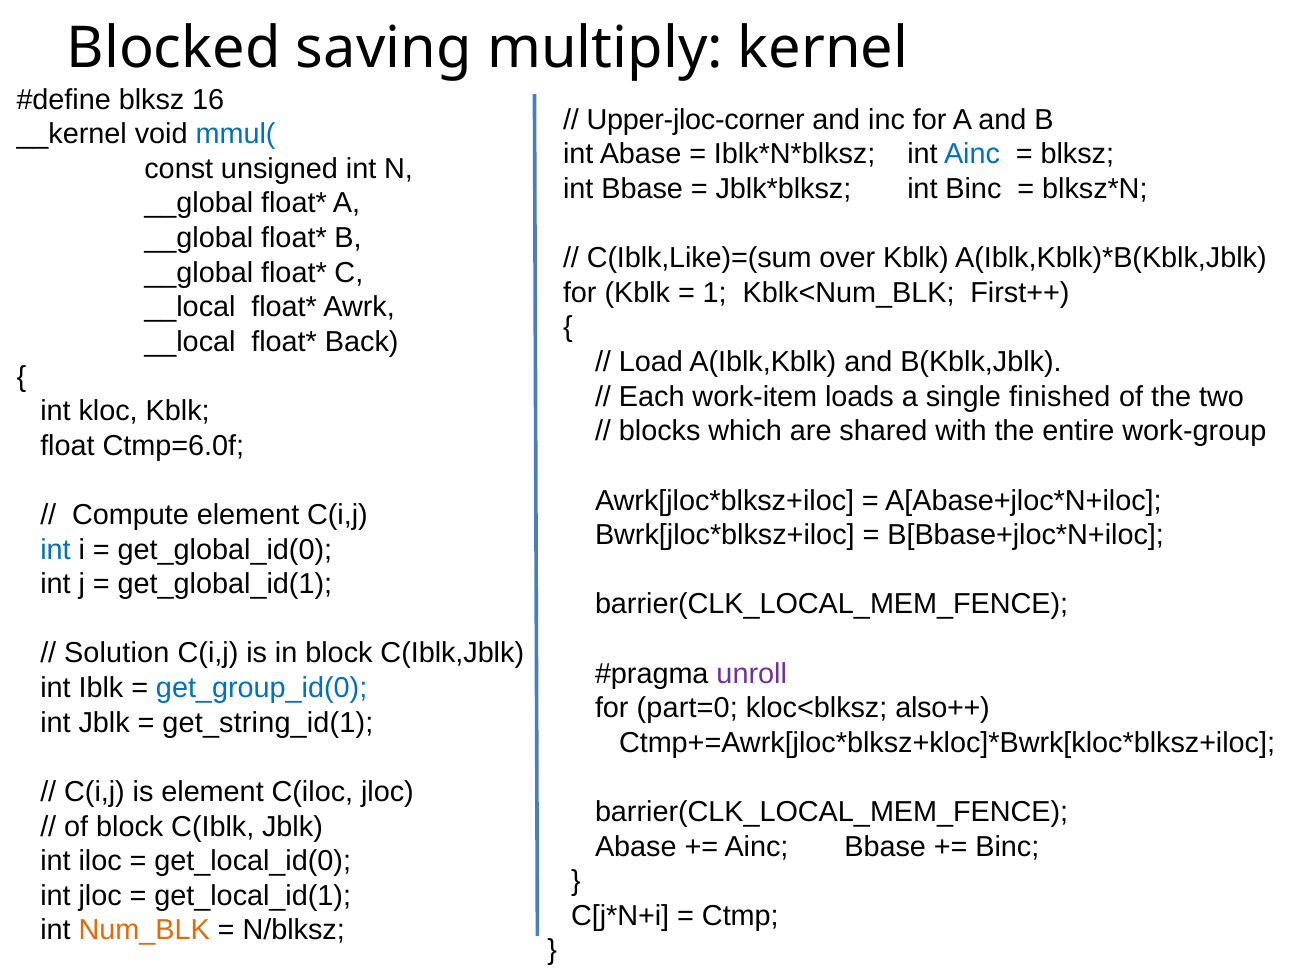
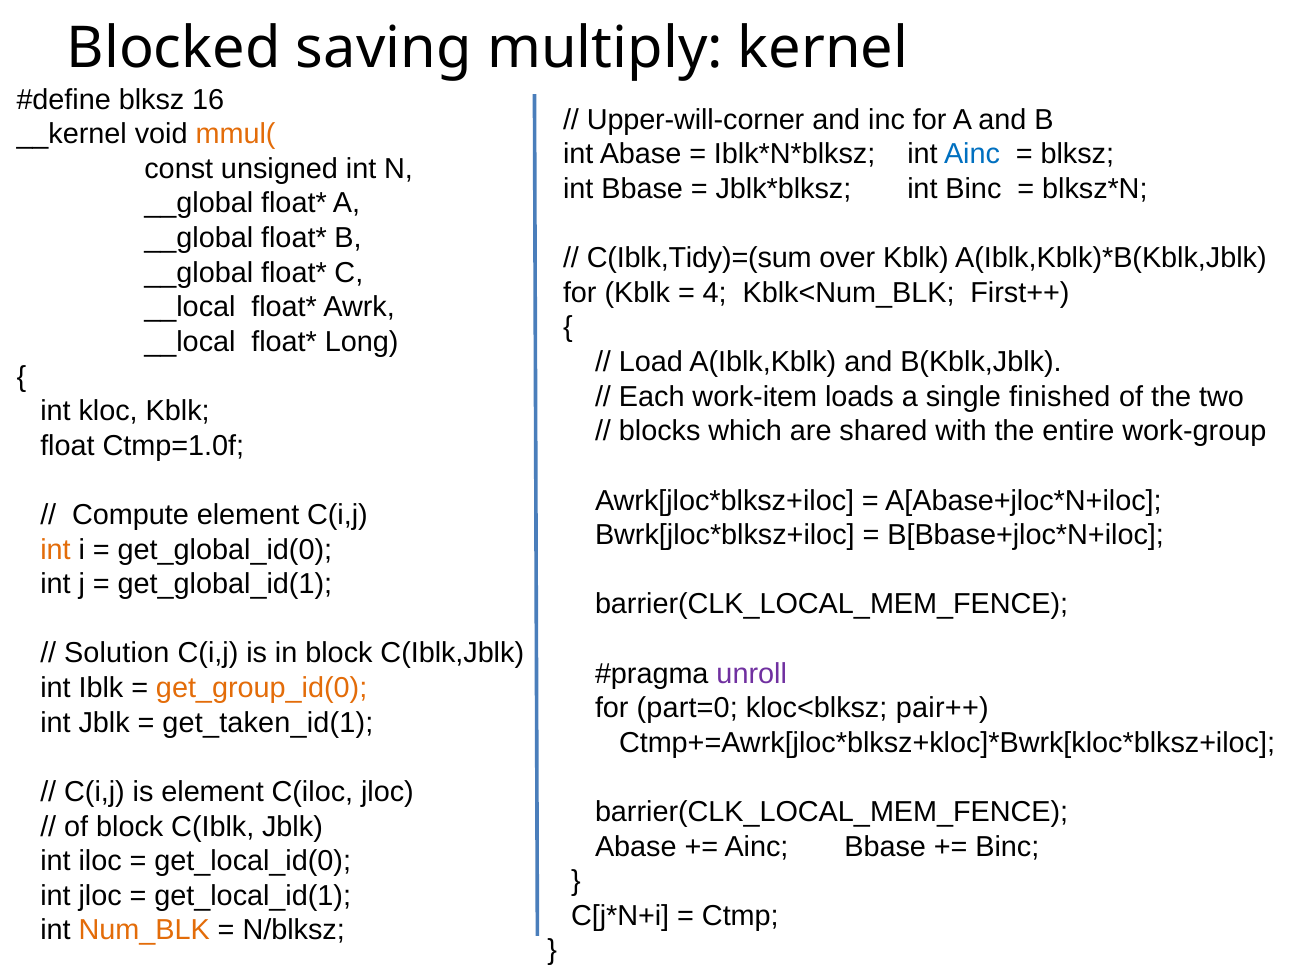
Upper-jloc-corner: Upper-jloc-corner -> Upper-will-corner
mmul( colour: blue -> orange
C(Iblk,Like)=(sum: C(Iblk,Like)=(sum -> C(Iblk,Tidy)=(sum
1: 1 -> 4
Back: Back -> Long
Ctmp=6.0f: Ctmp=6.0f -> Ctmp=1.0f
int at (56, 550) colour: blue -> orange
get_group_id(0 colour: blue -> orange
also++: also++ -> pair++
get_string_id(1: get_string_id(1 -> get_taken_id(1
